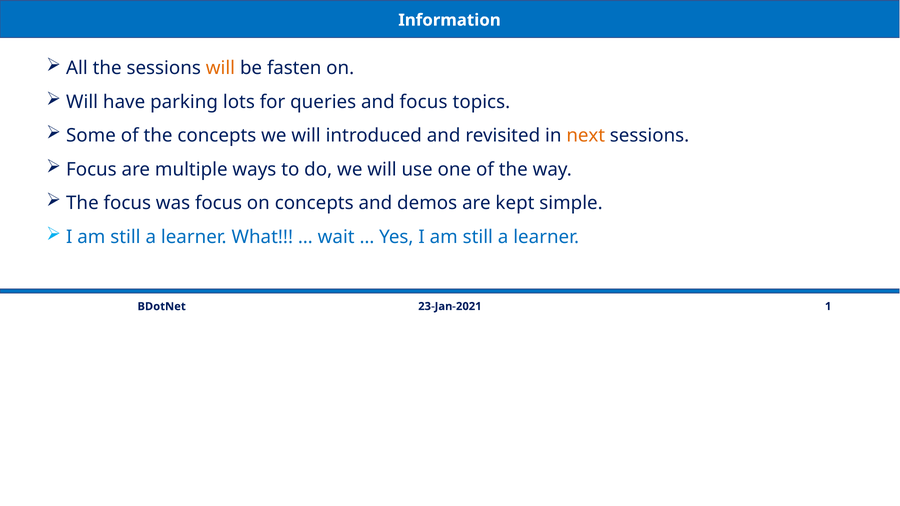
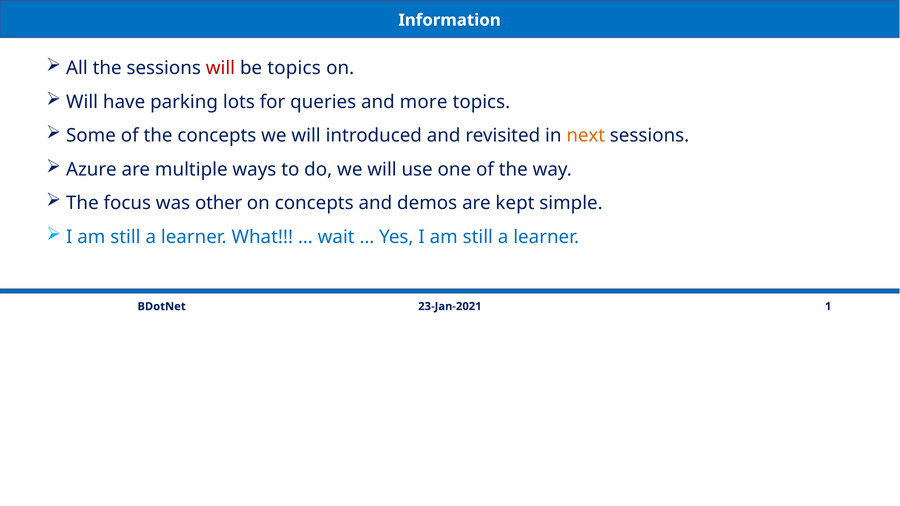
will at (220, 68) colour: orange -> red
be fasten: fasten -> topics
and focus: focus -> more
Focus at (91, 170): Focus -> Azure
was focus: focus -> other
